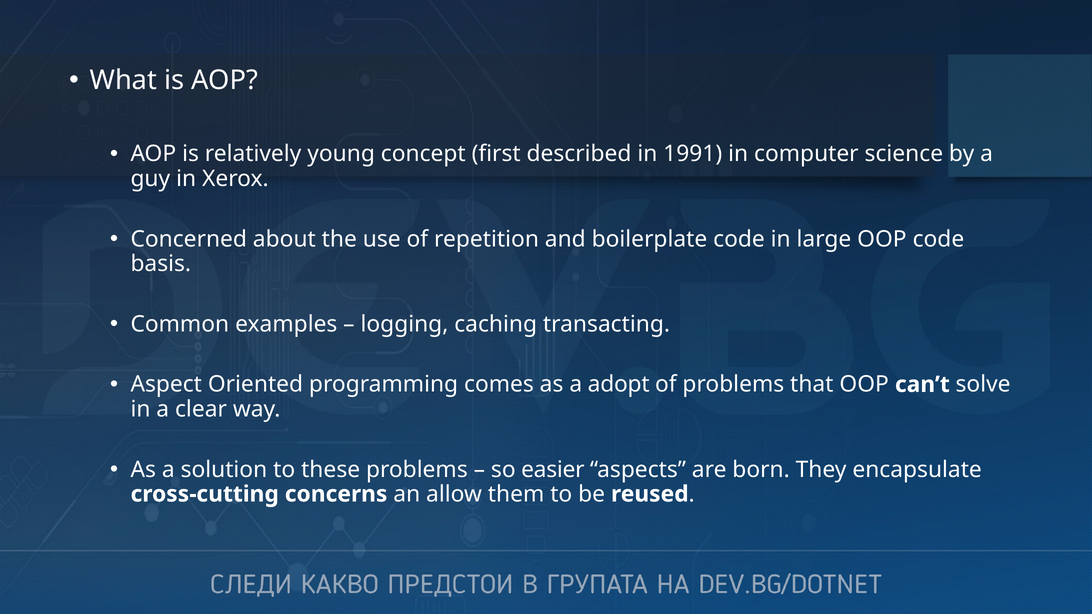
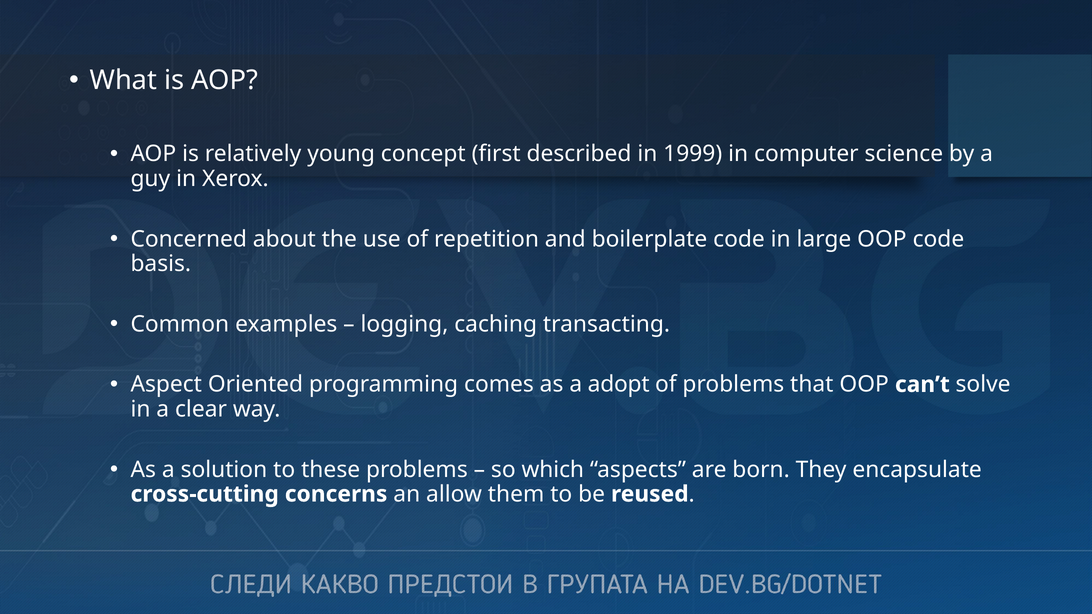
1991: 1991 -> 1999
easier: easier -> which
